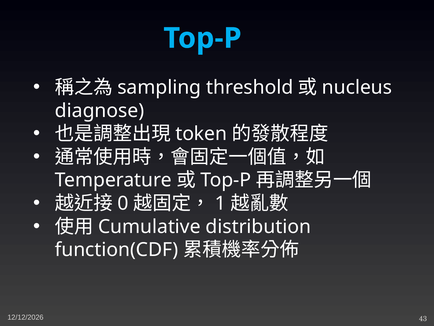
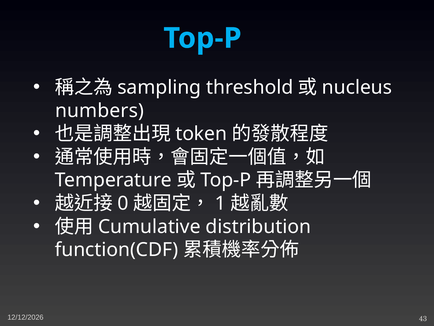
diagnose: diagnose -> numbers
